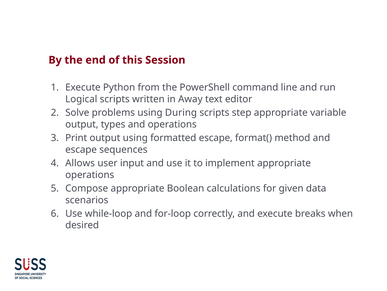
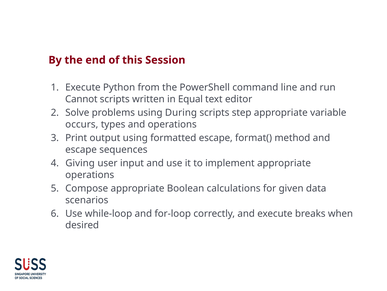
Logical: Logical -> Cannot
Away: Away -> Equal
output at (82, 124): output -> occurs
Allows: Allows -> Giving
